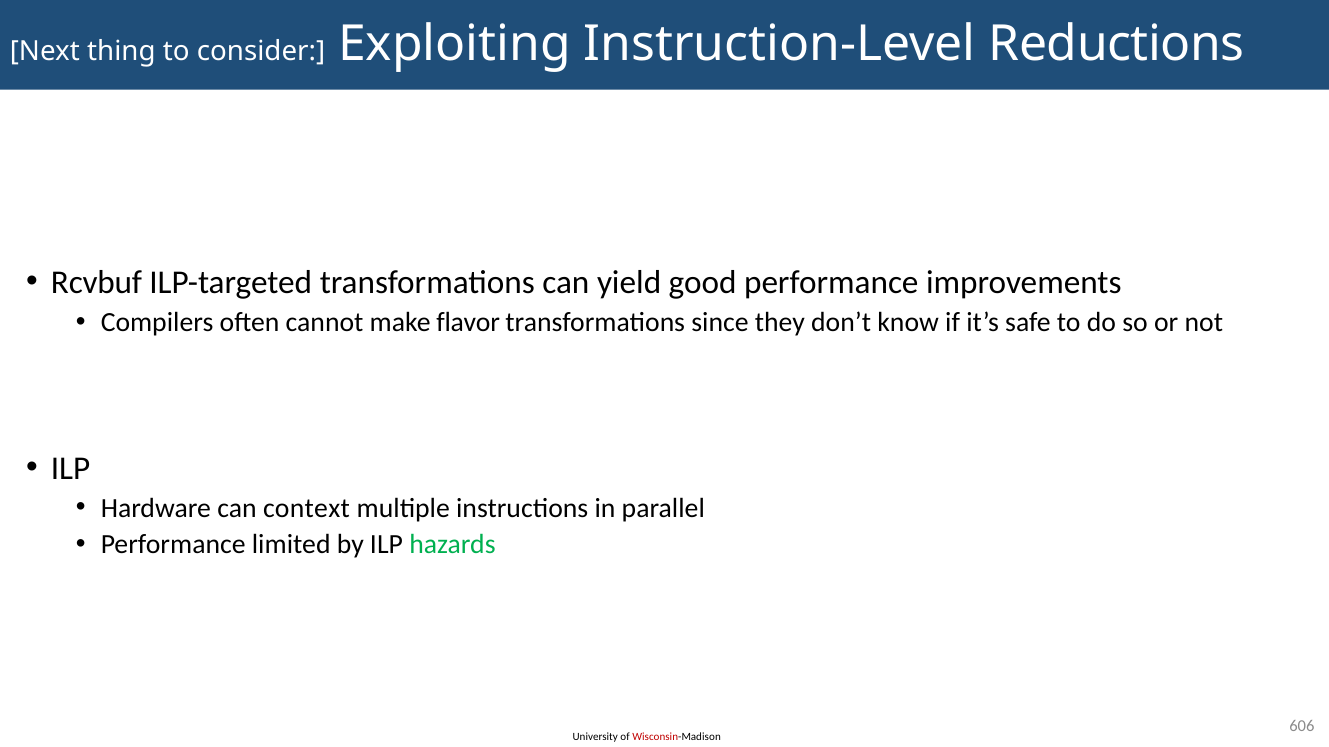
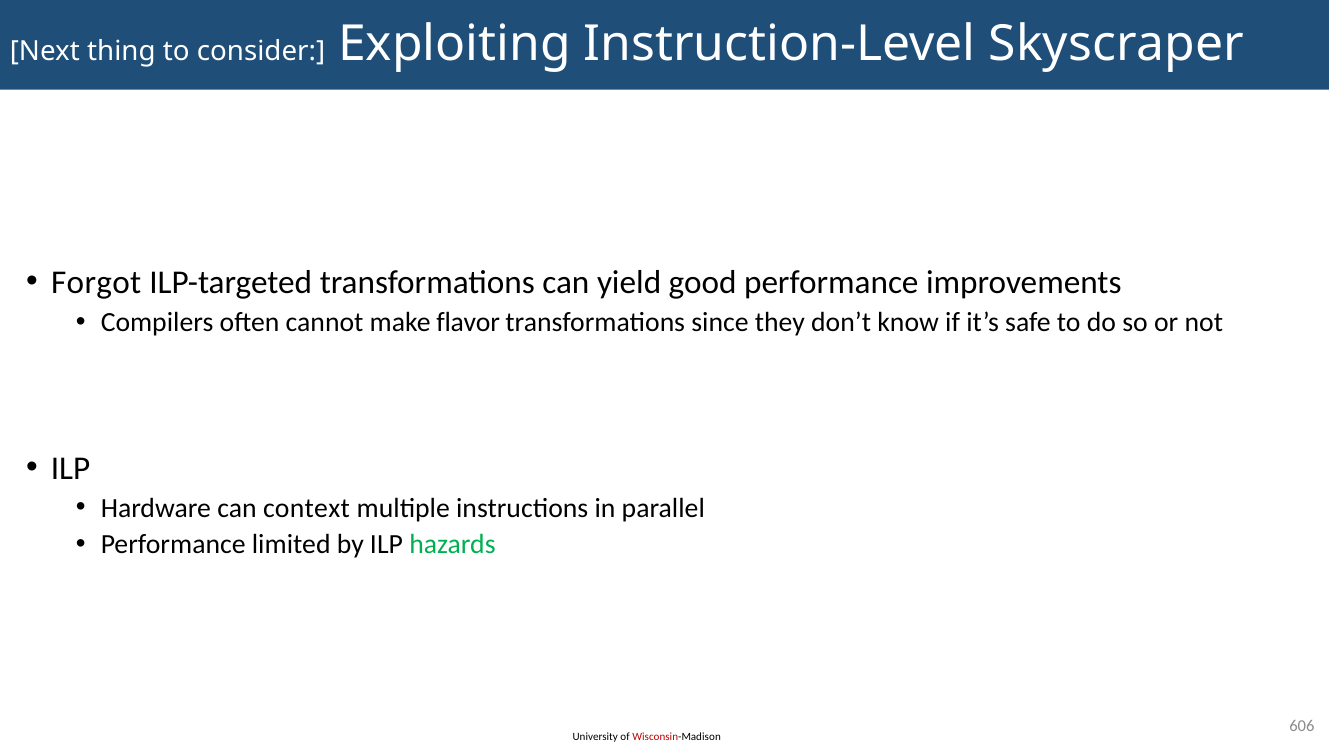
Reductions: Reductions -> Skyscraper
Rcvbuf: Rcvbuf -> Forgot
